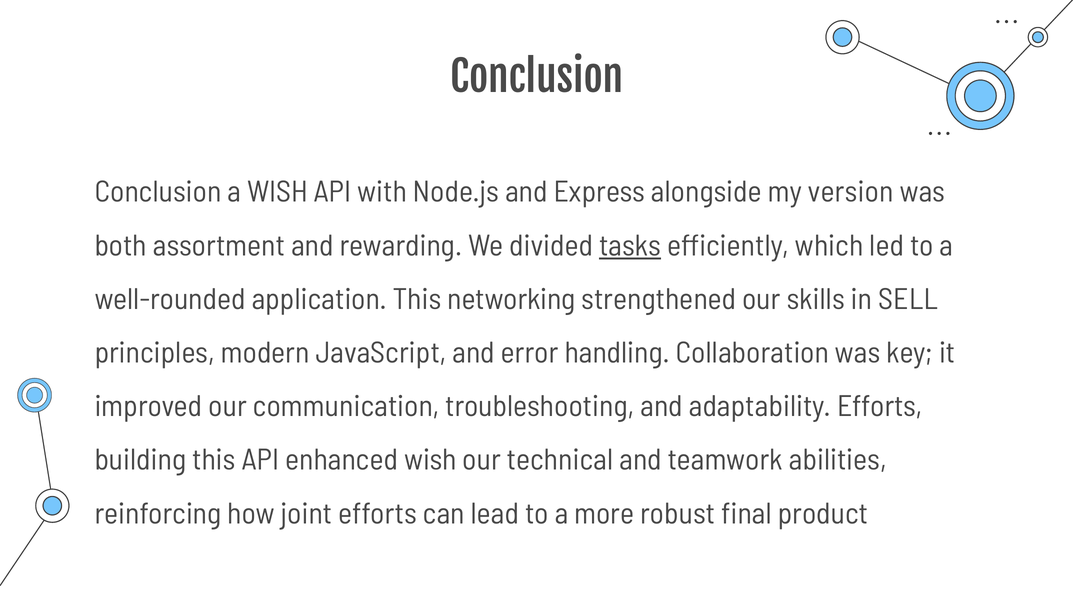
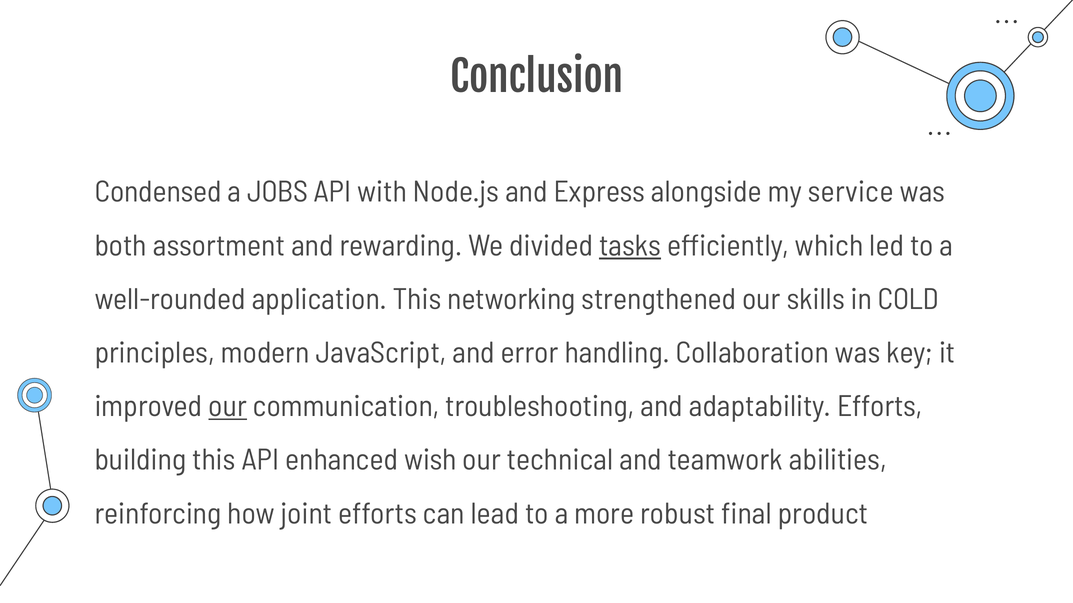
Conclusion at (158, 192): Conclusion -> Condensed
a WISH: WISH -> JOBS
version: version -> service
SELL: SELL -> COLD
our at (228, 407) underline: none -> present
